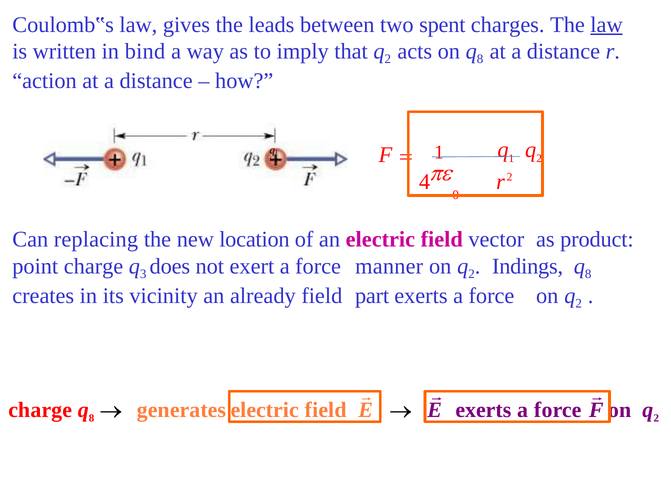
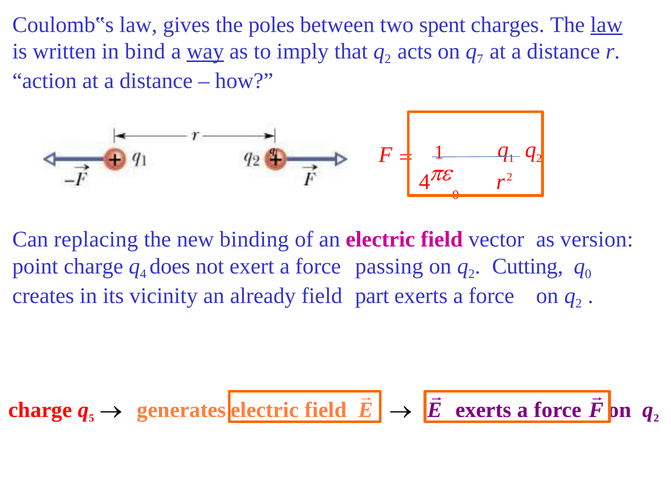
leads: leads -> poles
way underline: none -> present
8 at (480, 59): 8 -> 7
location: location -> binding
product: product -> version
3 at (143, 274): 3 -> 4
manner: manner -> passing
Indings: Indings -> Cutting
8 at (588, 274): 8 -> 0
8 at (91, 418): 8 -> 5
